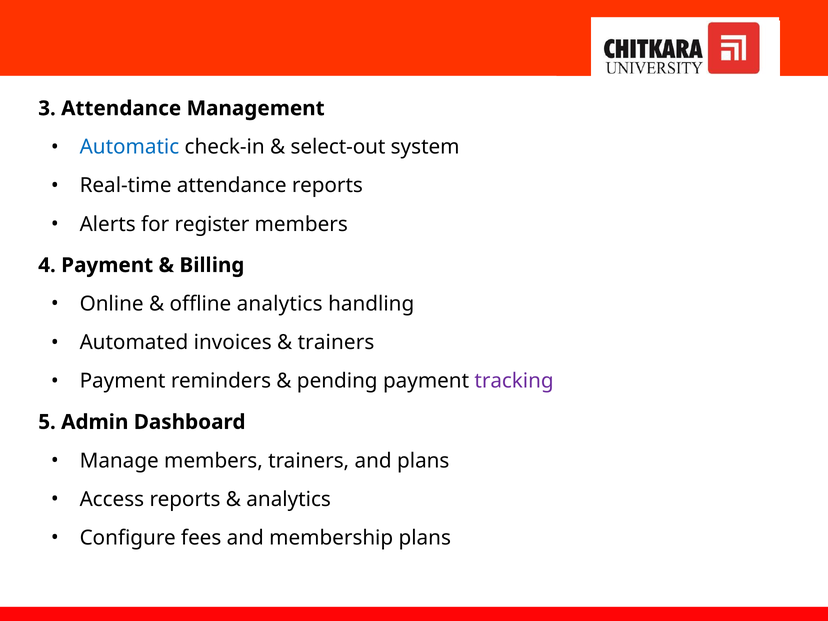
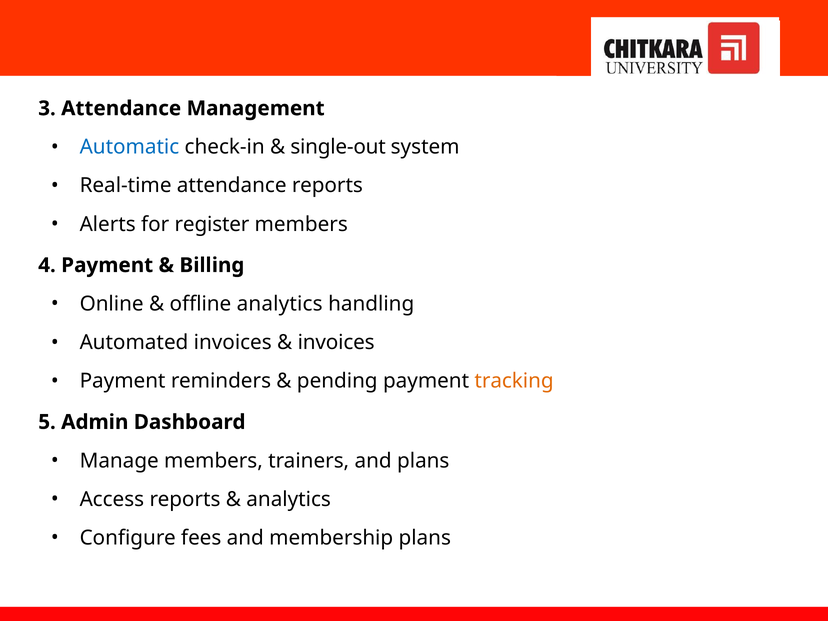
select-out: select-out -> single-out
trainers at (336, 342): trainers -> invoices
tracking colour: purple -> orange
